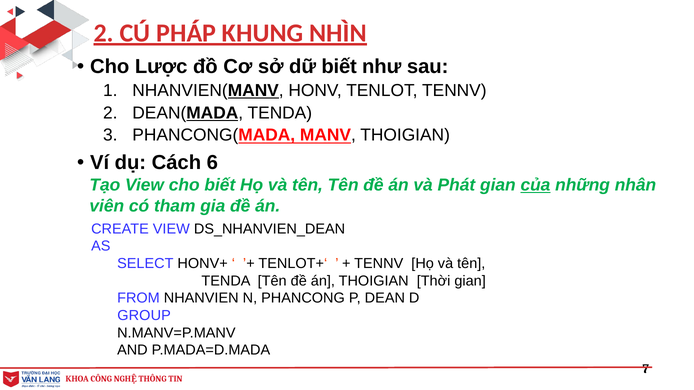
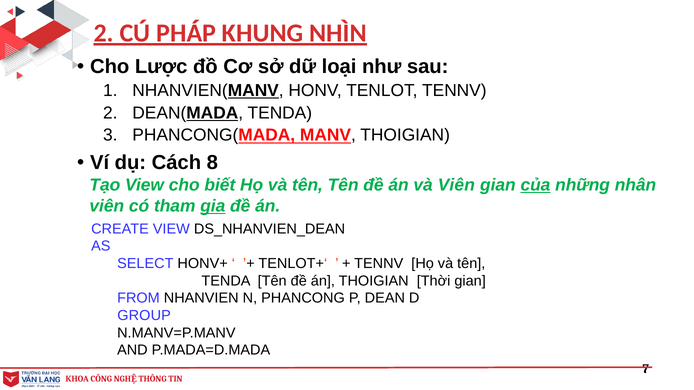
dữ biết: biết -> loại
6: 6 -> 8
và Phát: Phát -> Viên
gia underline: none -> present
